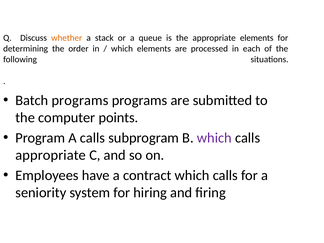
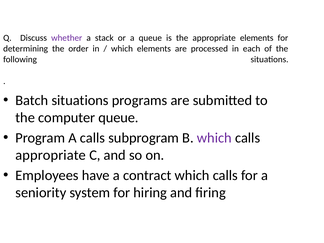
whether colour: orange -> purple
Batch programs: programs -> situations
computer points: points -> queue
